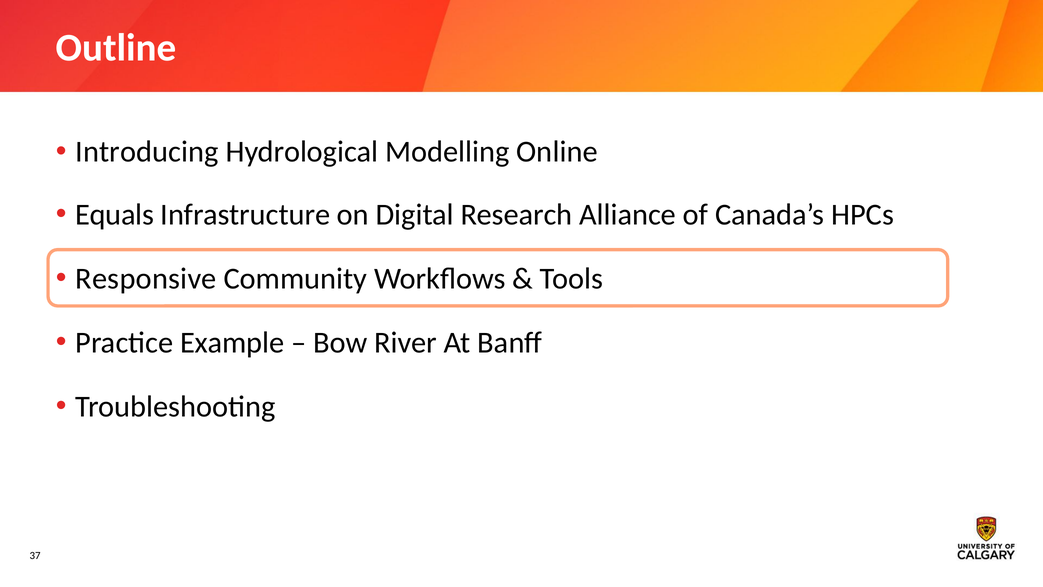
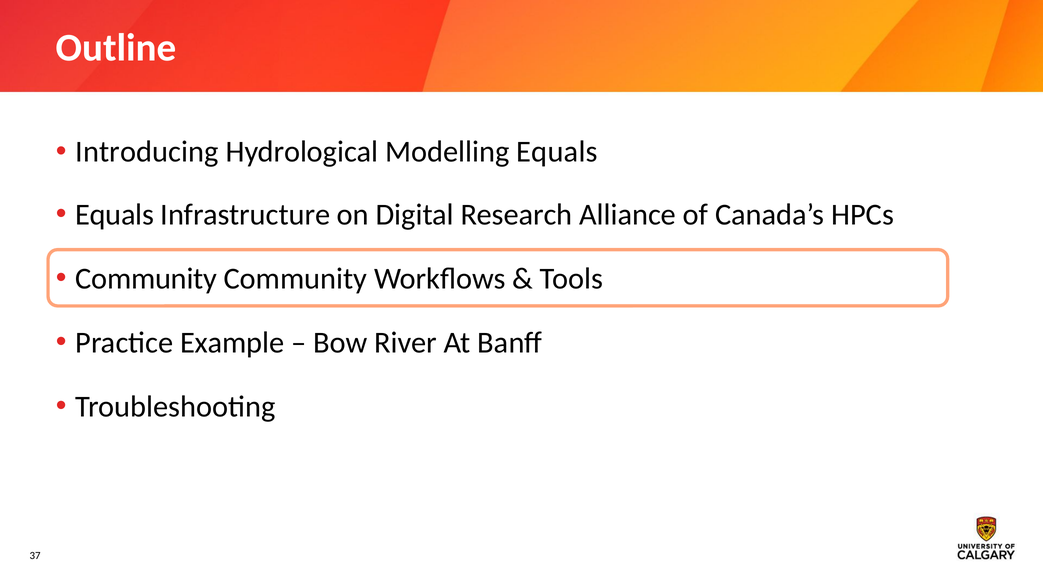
Modelling Online: Online -> Equals
Responsive at (146, 278): Responsive -> Community
